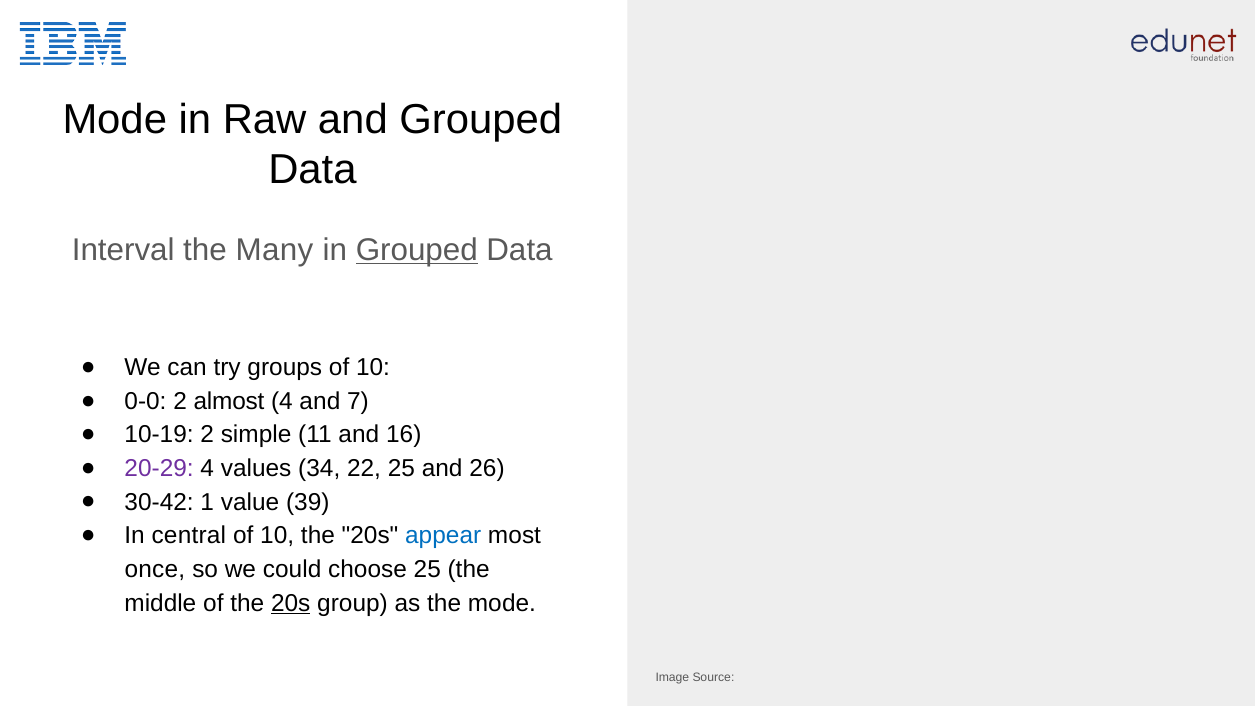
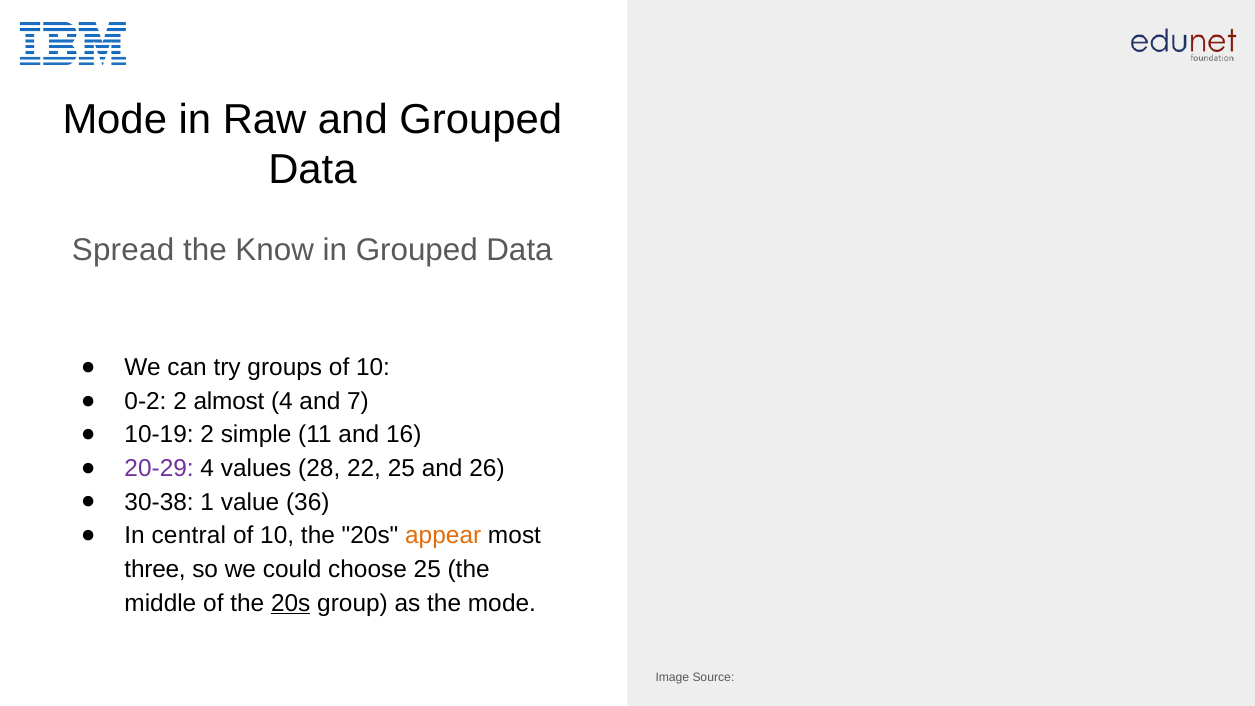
Interval: Interval -> Spread
Many: Many -> Know
Grouped at (417, 250) underline: present -> none
0-0: 0-0 -> 0-2
34: 34 -> 28
30-42: 30-42 -> 30-38
39: 39 -> 36
appear colour: blue -> orange
once: once -> three
